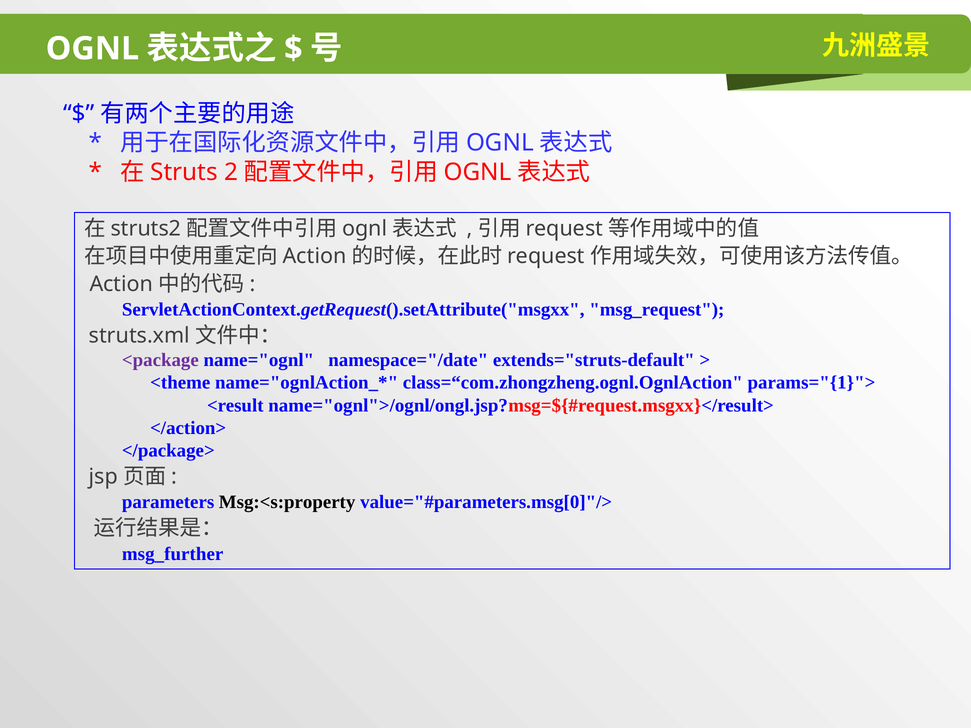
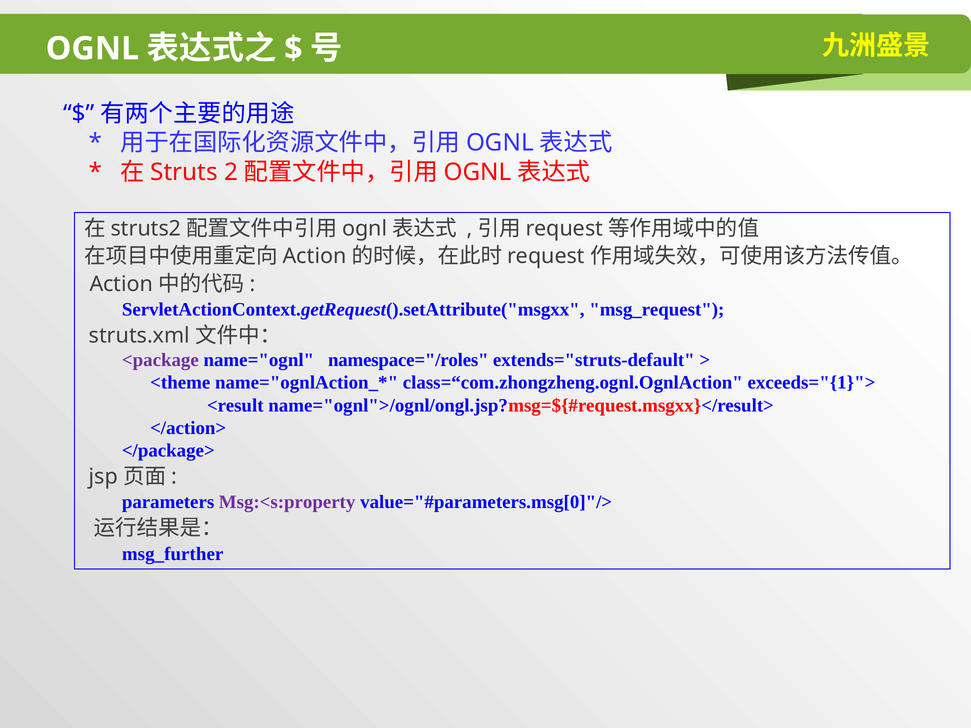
namespace="/date: namespace="/date -> namespace="/roles
params="{1}">: params="{1}"> -> exceeds="{1}">
Msg:<s:property colour: black -> purple
